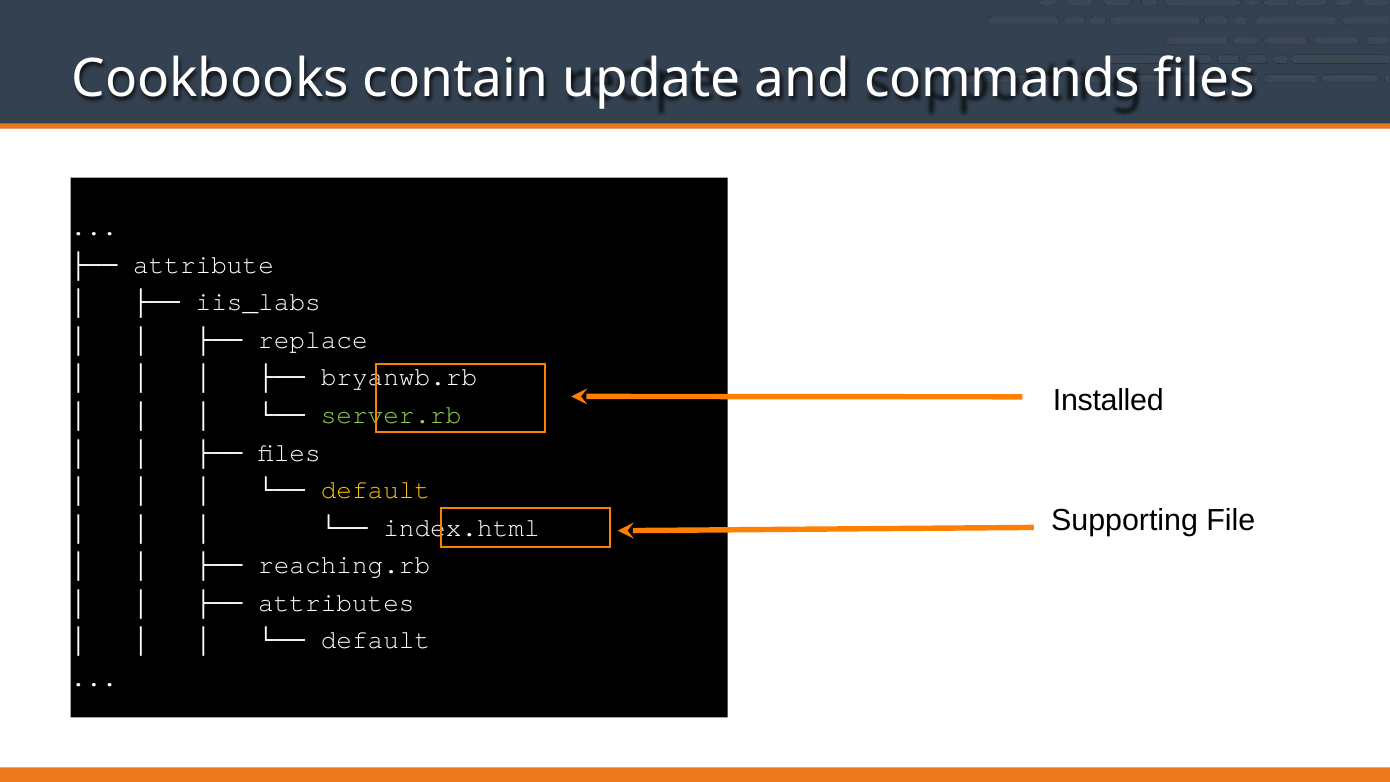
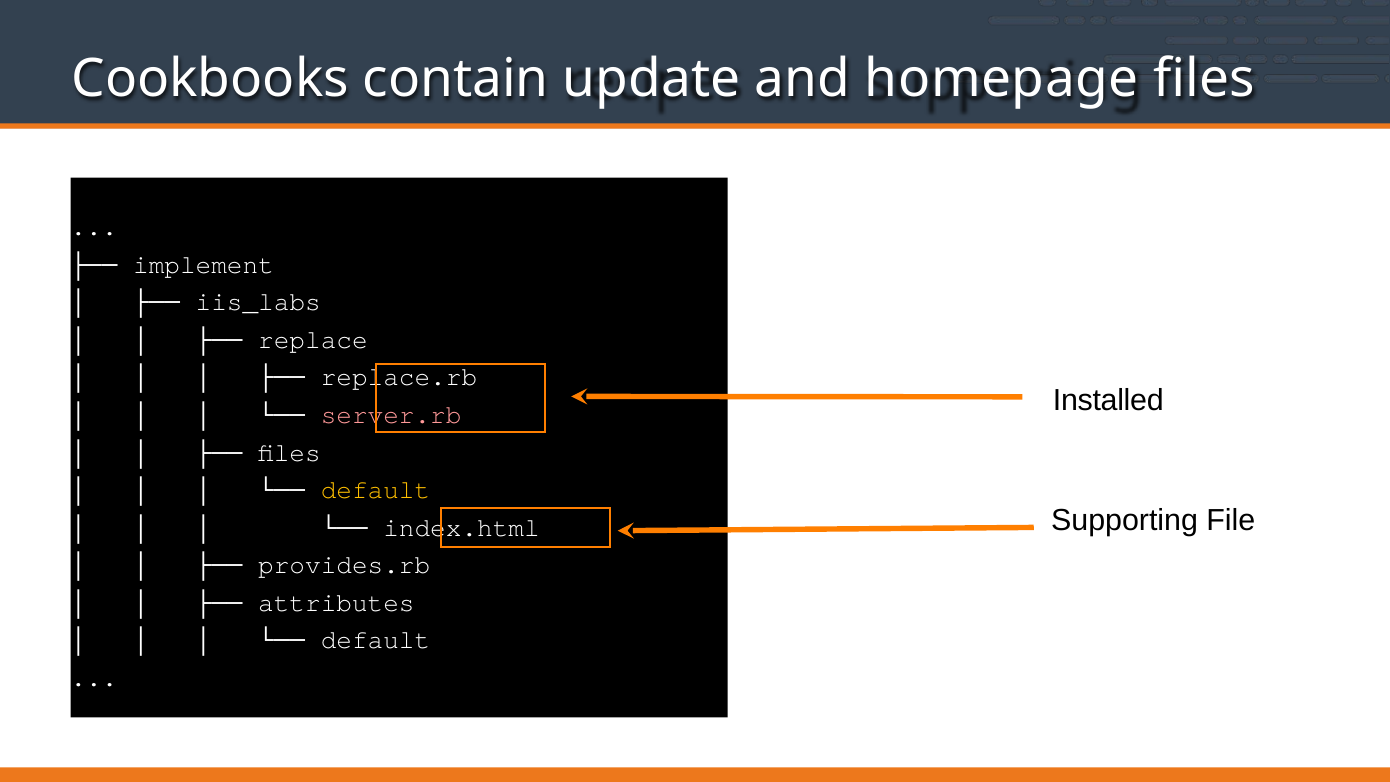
commands: commands -> homepage
attribute: attribute -> implement
bryanwb.rb: bryanwb.rb -> replace.rb
server.rb colour: light green -> pink
reaching.rb: reaching.rb -> provides.rb
